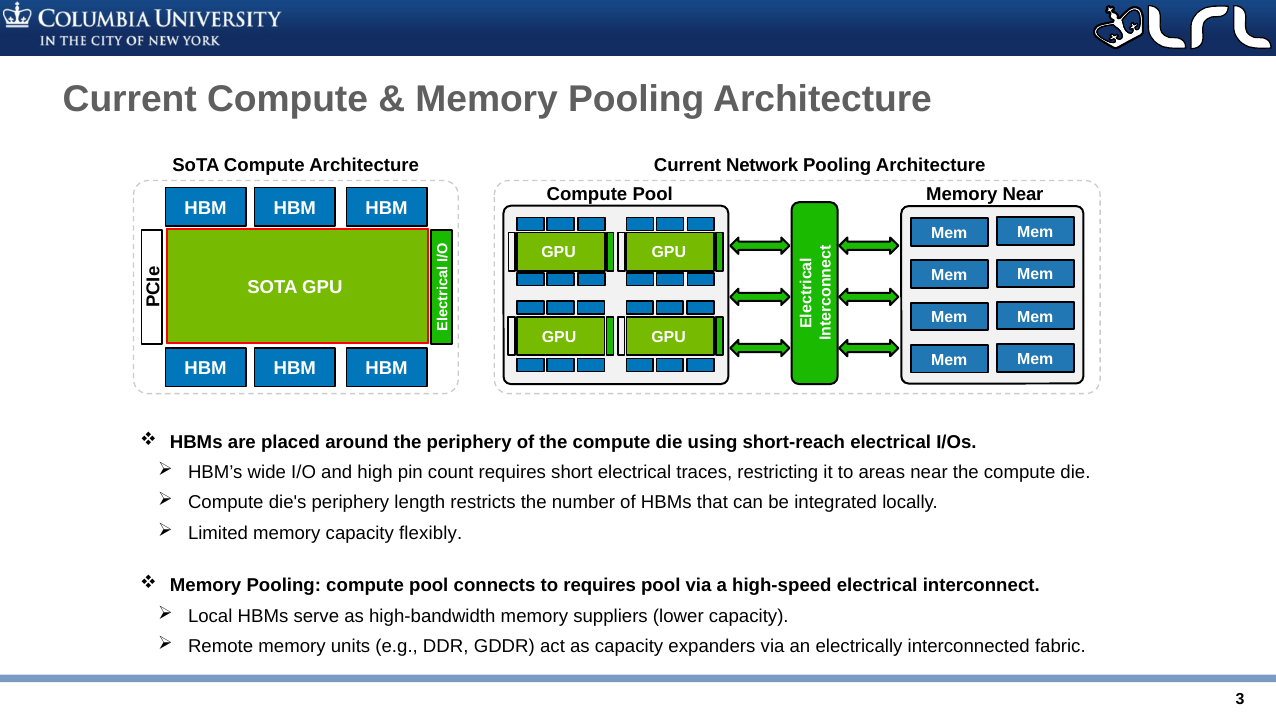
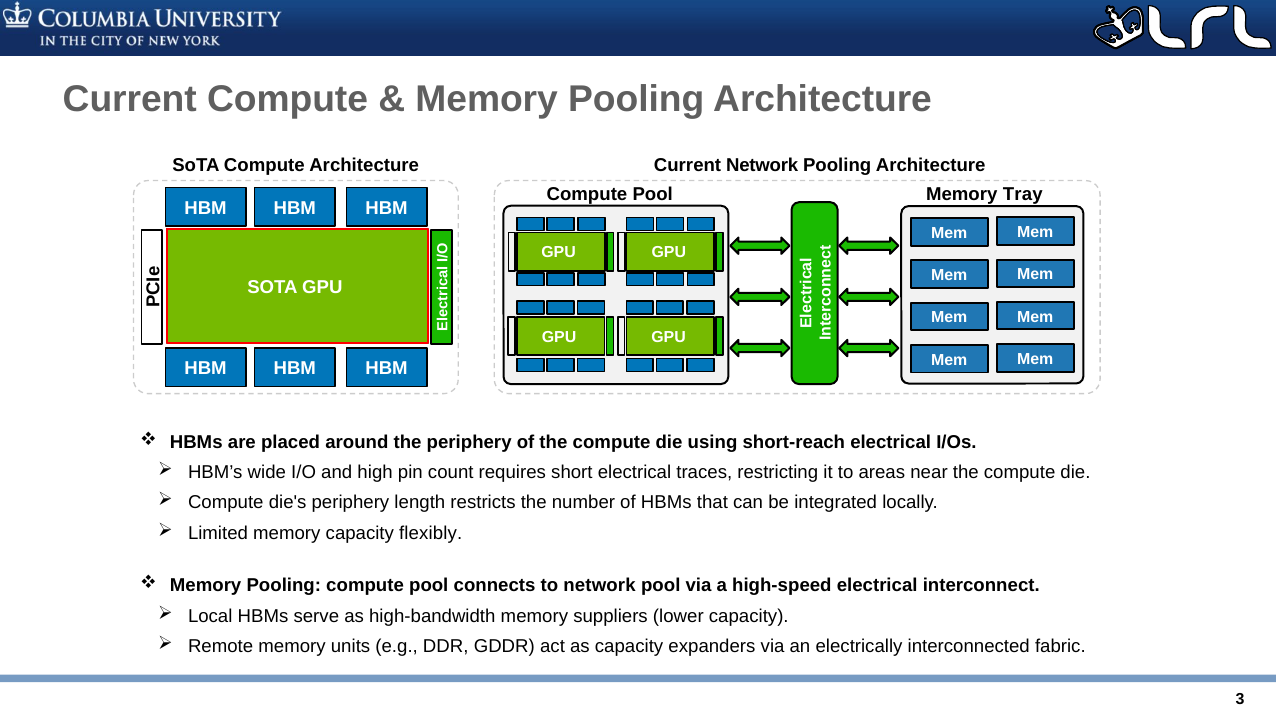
Memory Near: Near -> Tray
to requires: requires -> network
